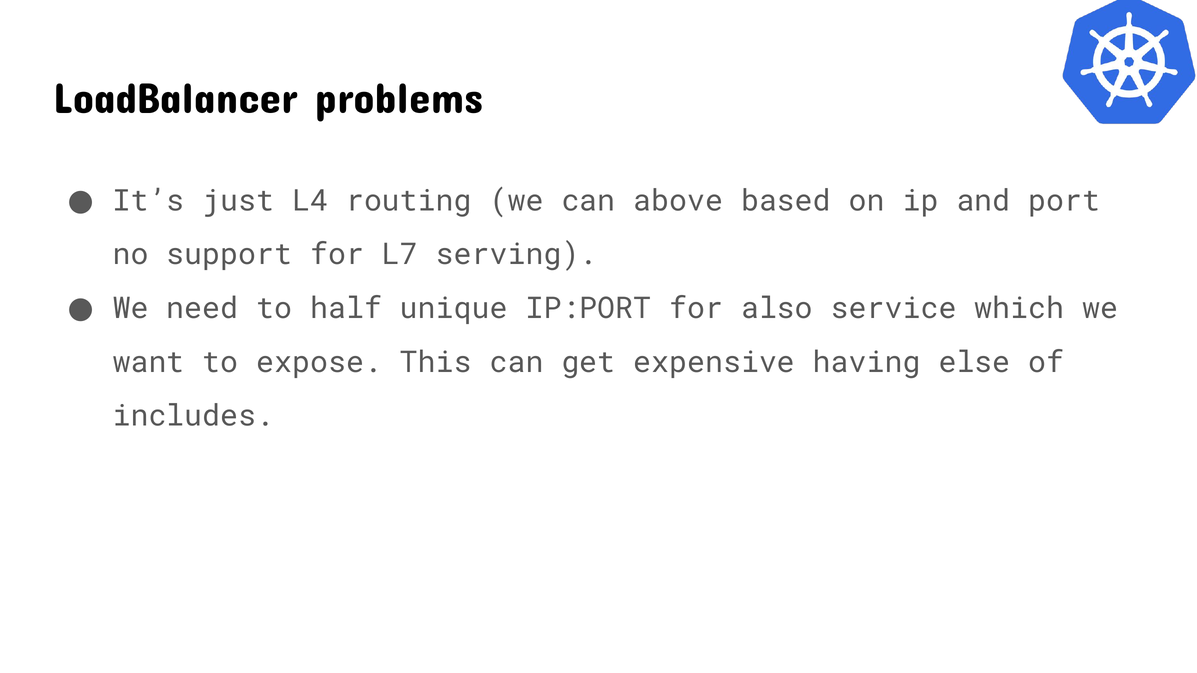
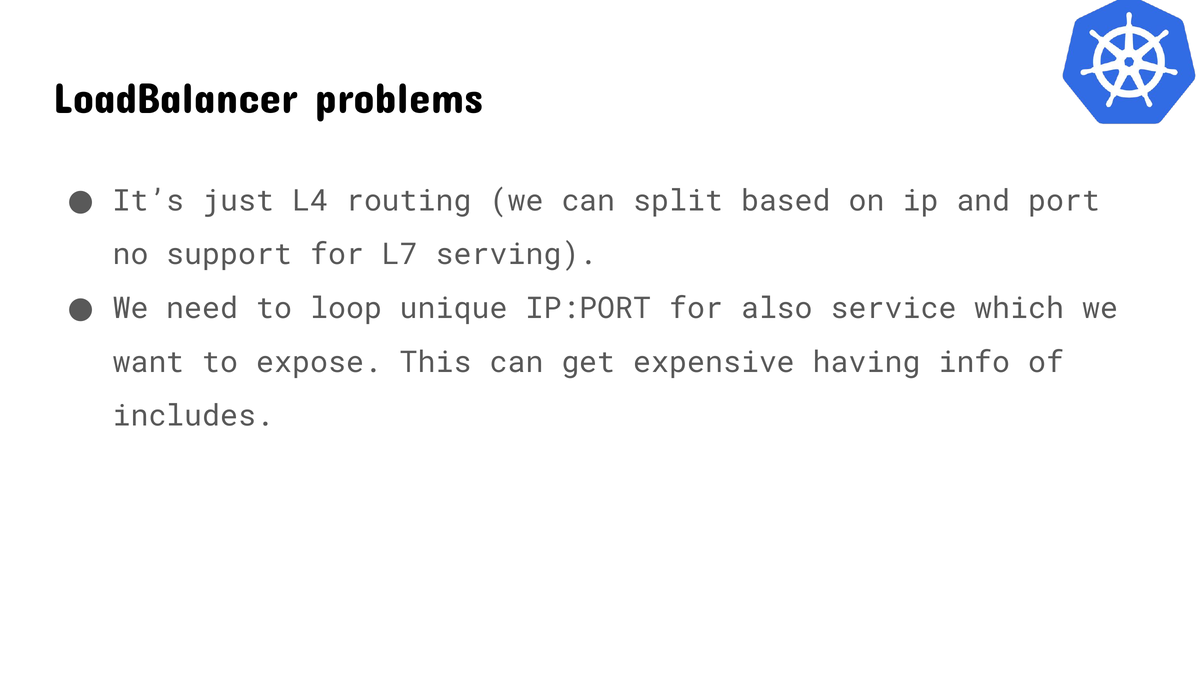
above: above -> split
half: half -> loop
else: else -> info
